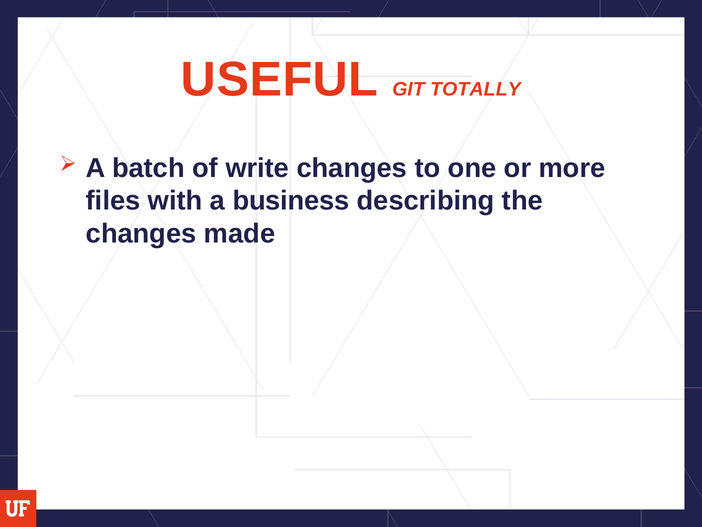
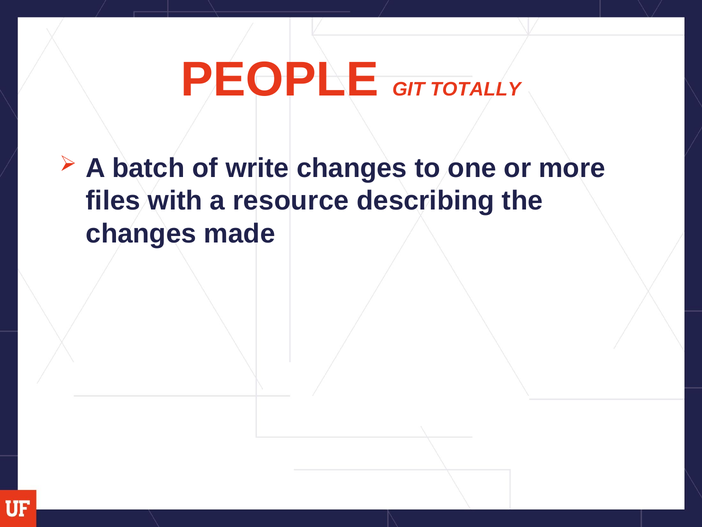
USEFUL: USEFUL -> PEOPLE
business: business -> resource
